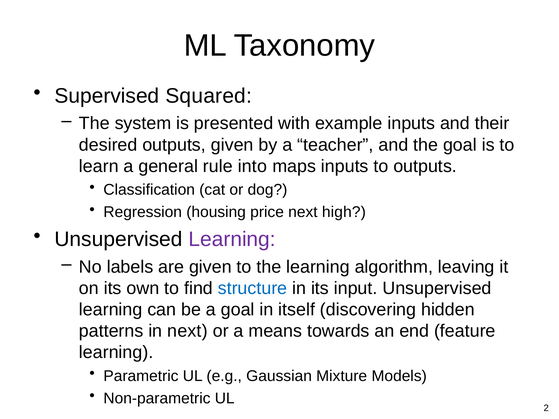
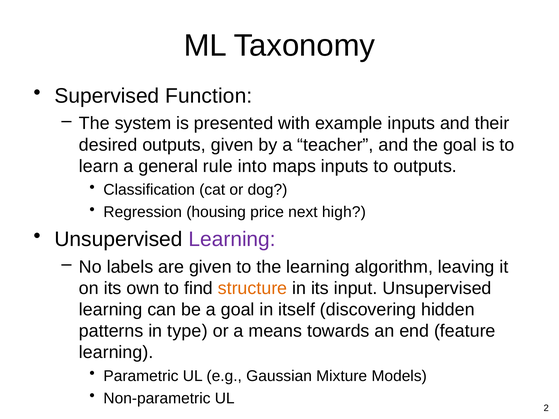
Squared: Squared -> Function
structure colour: blue -> orange
in next: next -> type
